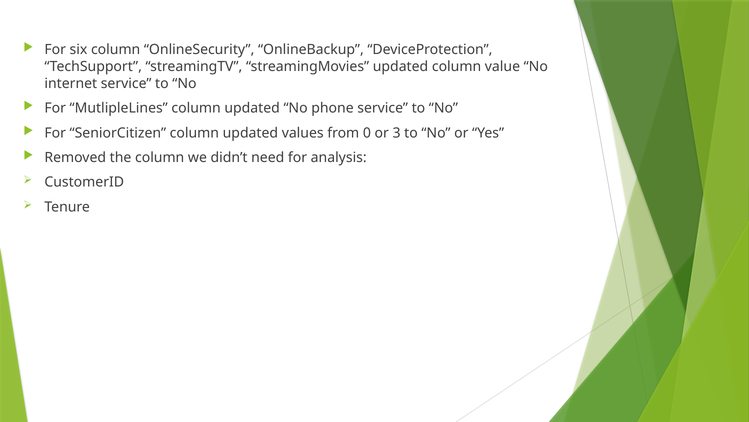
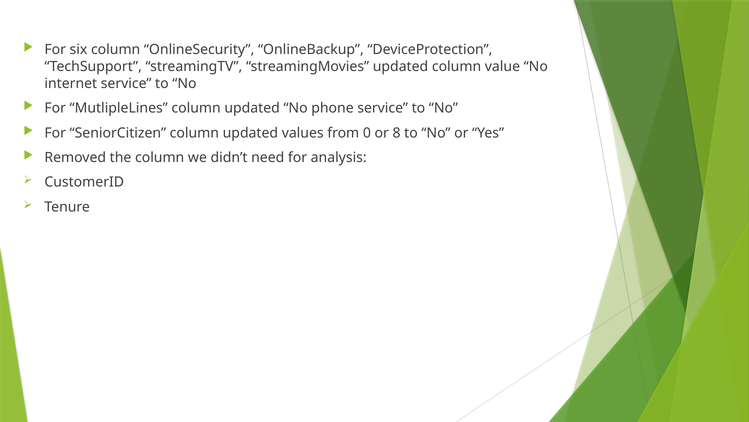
3: 3 -> 8
